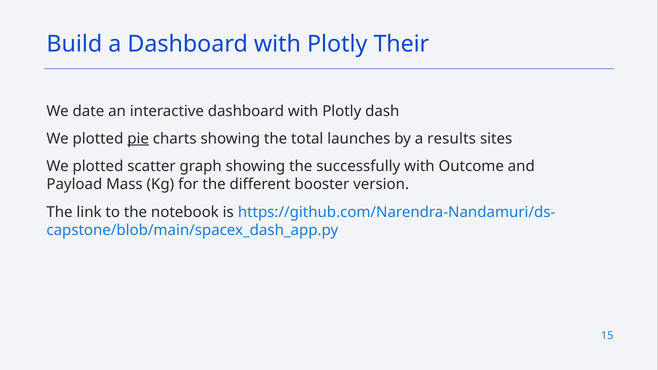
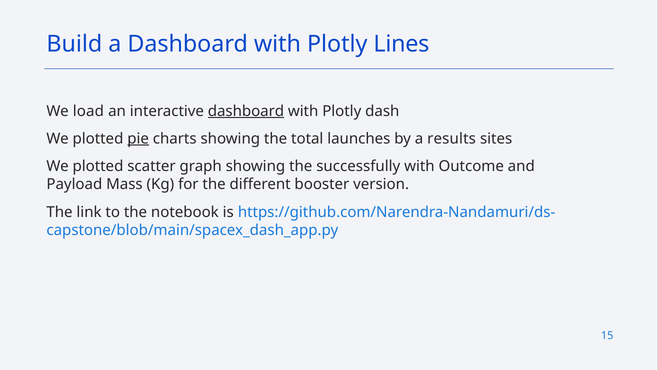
Their: Their -> Lines
date: date -> load
dashboard at (246, 111) underline: none -> present
